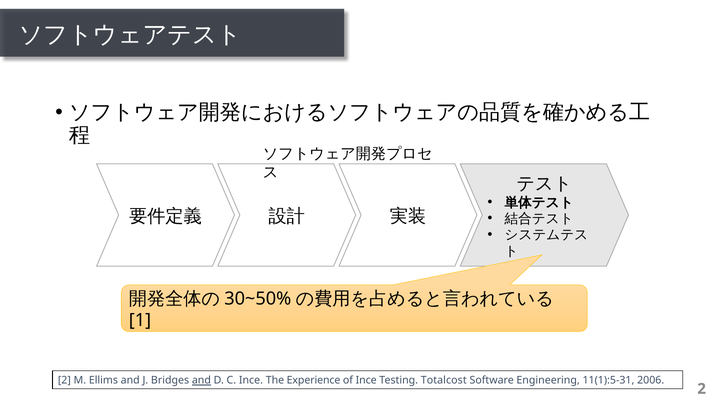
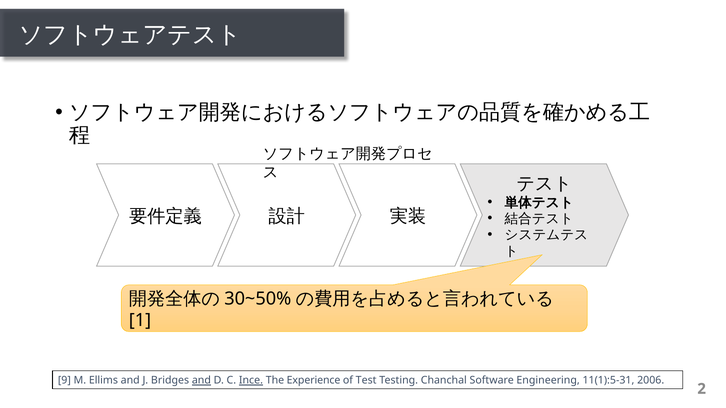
2 at (64, 381): 2 -> 9
Ince at (251, 381) underline: none -> present
of Ince: Ince -> Test
Totalcost: Totalcost -> Chanchal
